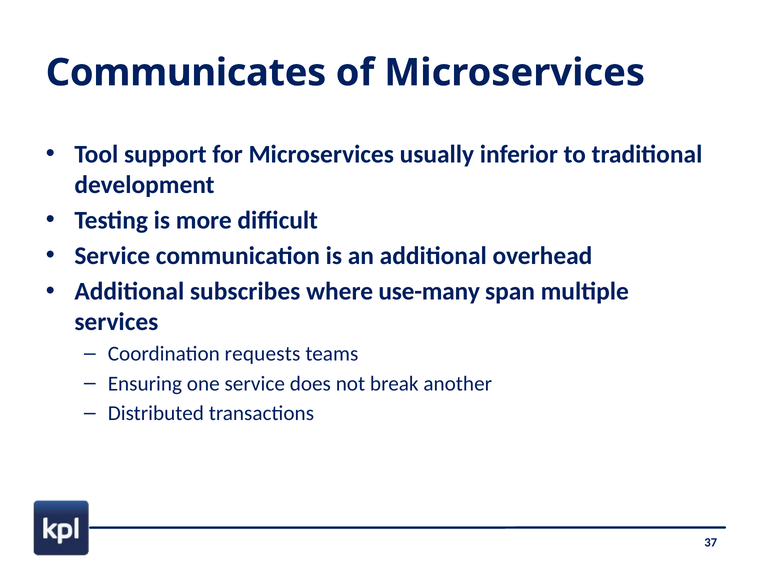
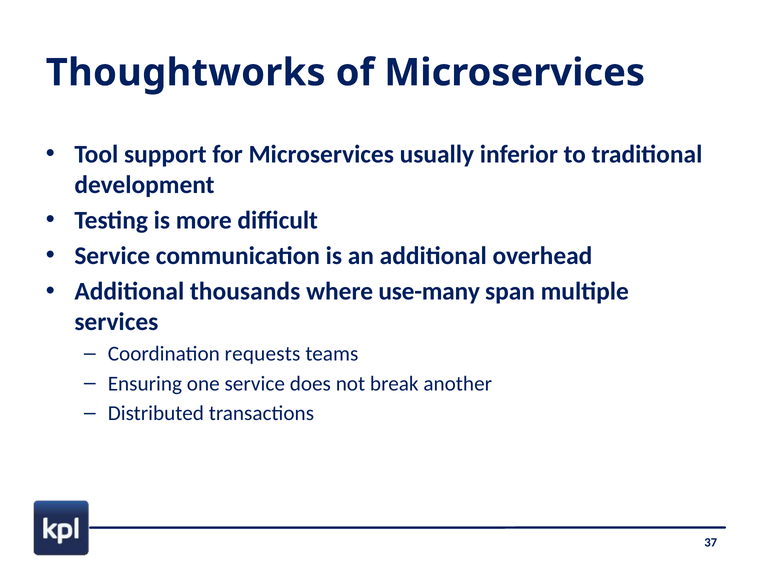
Communicates: Communicates -> Thoughtworks
subscribes: subscribes -> thousands
